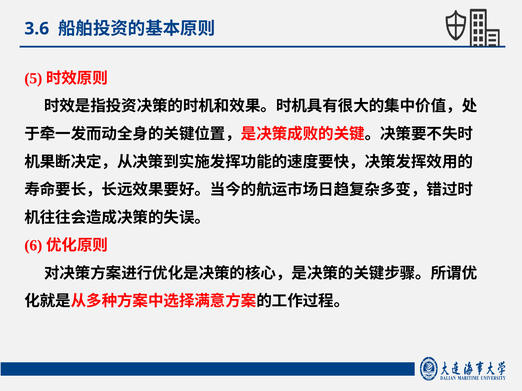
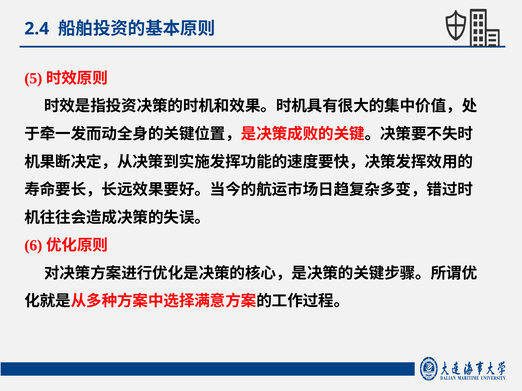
3.6: 3.6 -> 2.4
